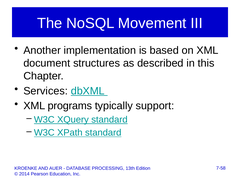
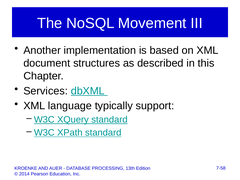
programs: programs -> language
